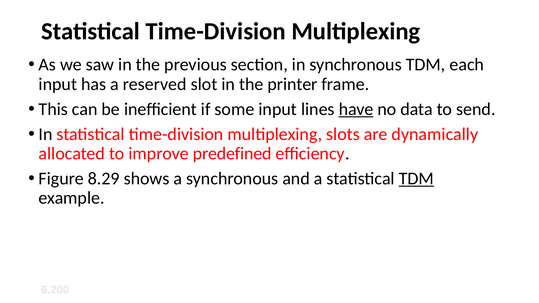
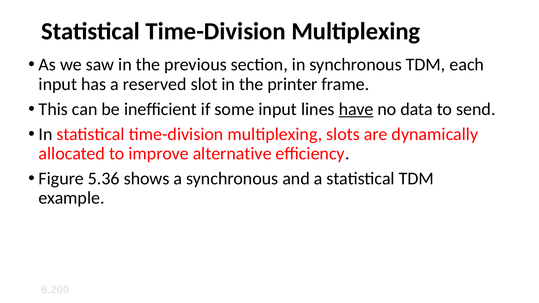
predefined: predefined -> alternative
8.29: 8.29 -> 5.36
TDM at (416, 179) underline: present -> none
